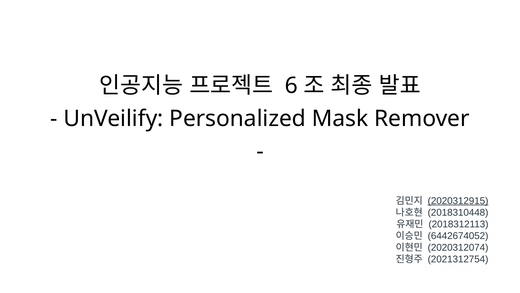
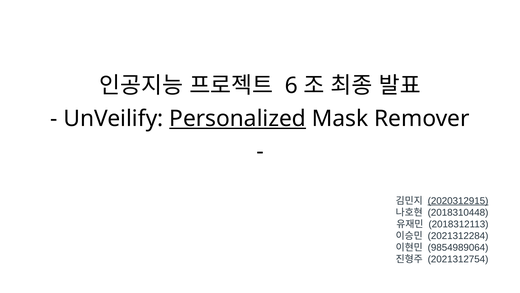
Personalized underline: none -> present
6442674052: 6442674052 -> 2021312284
2020312074: 2020312074 -> 9854989064
